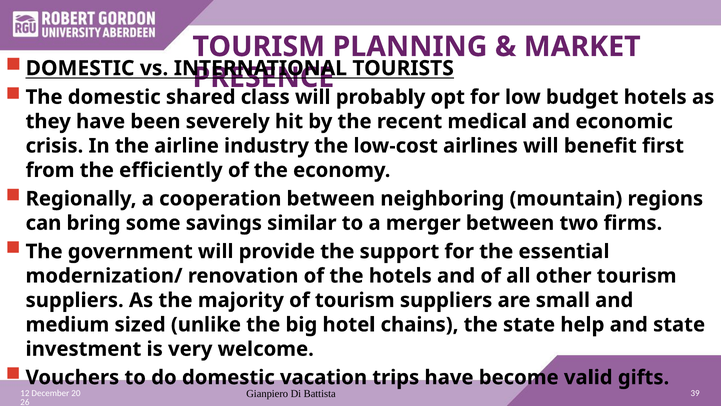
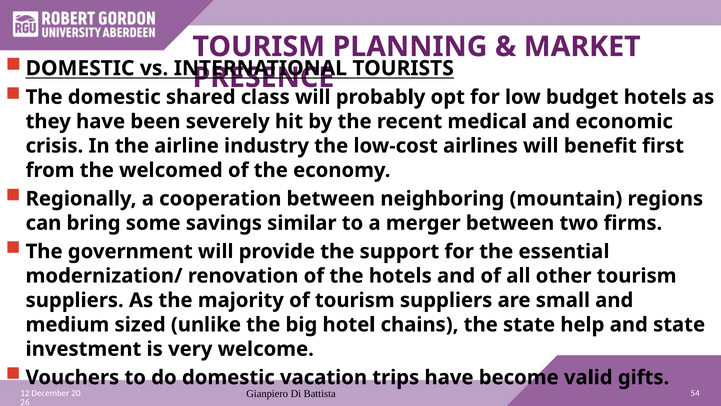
efficiently: efficiently -> welcomed
39: 39 -> 54
